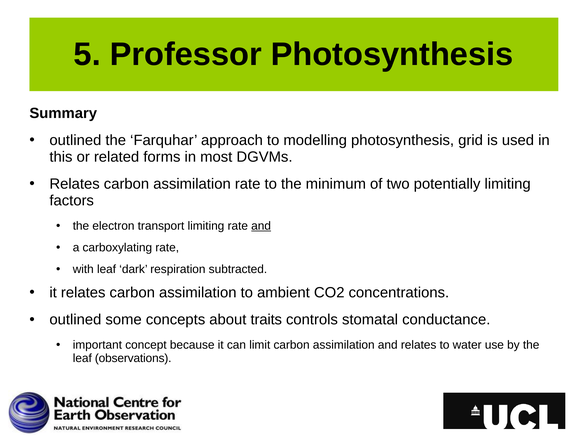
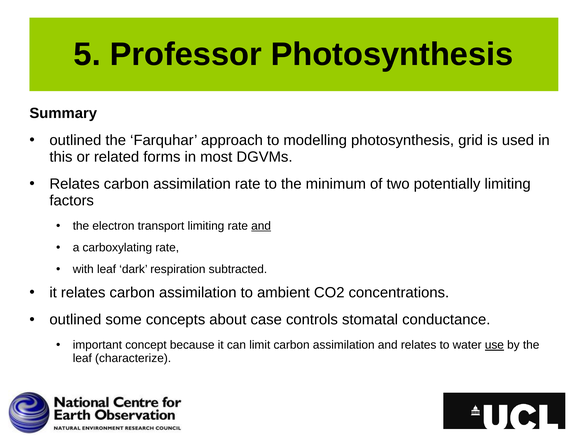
traits: traits -> case
use underline: none -> present
observations: observations -> characterize
